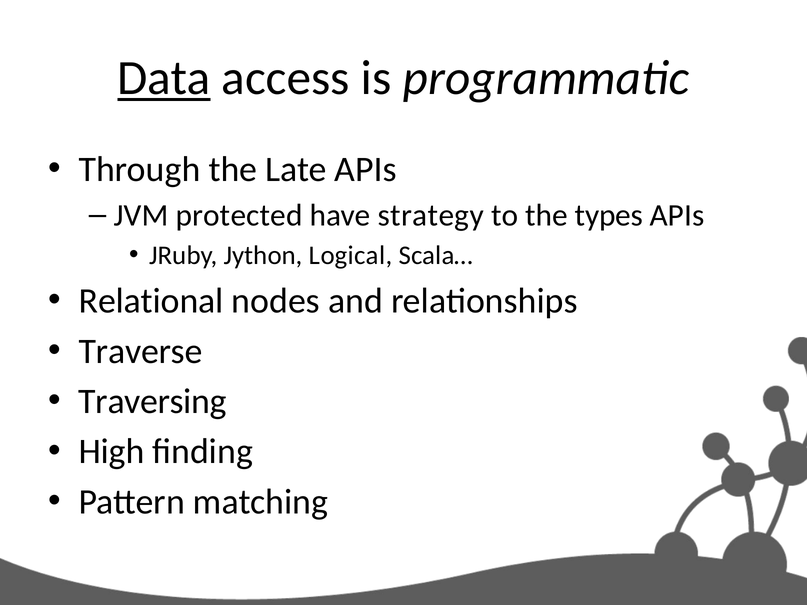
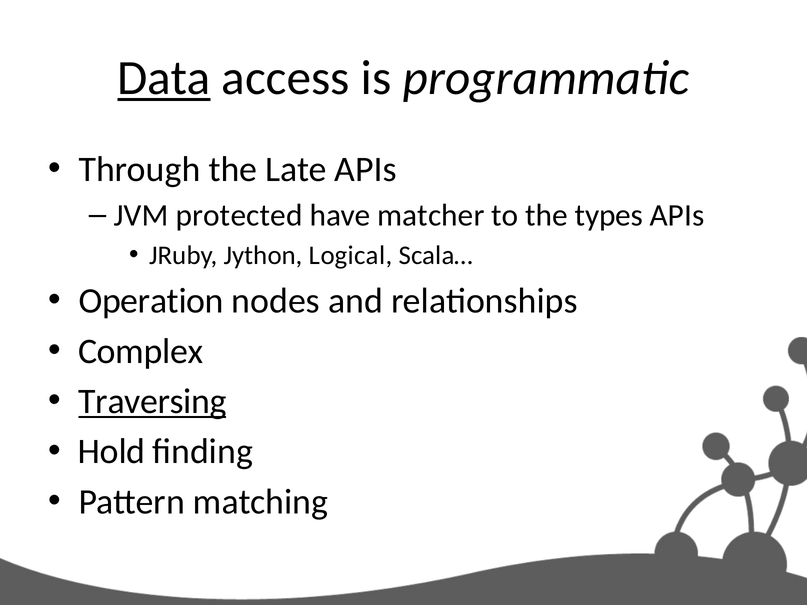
strategy: strategy -> matcher
Relational: Relational -> Operation
Traverse: Traverse -> Complex
Traversing underline: none -> present
High: High -> Hold
